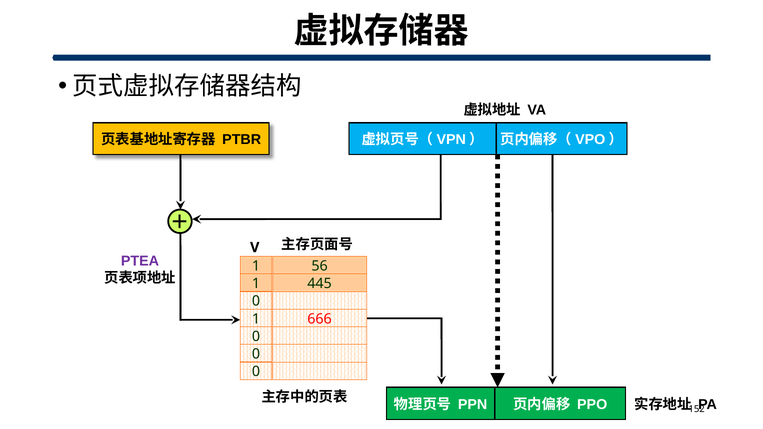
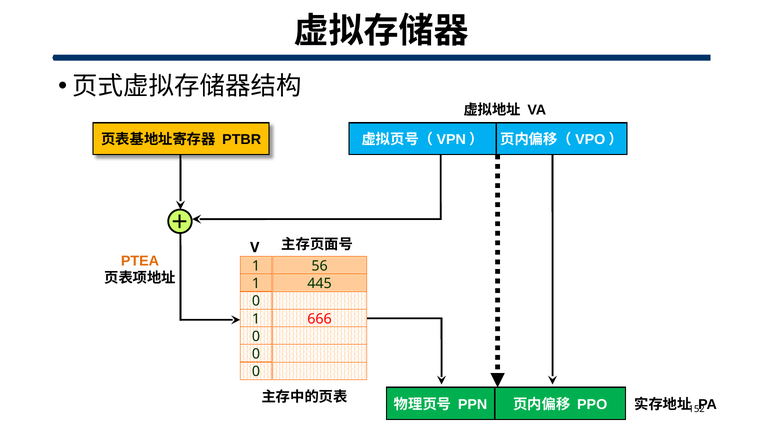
PTEA colour: purple -> orange
